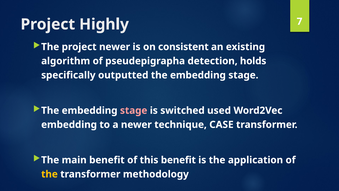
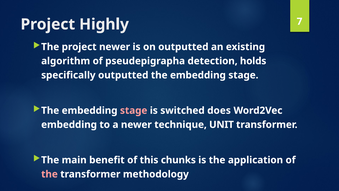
on consistent: consistent -> outputted
used: used -> does
CASE: CASE -> UNIT
this benefit: benefit -> chunks
the at (49, 174) colour: yellow -> pink
